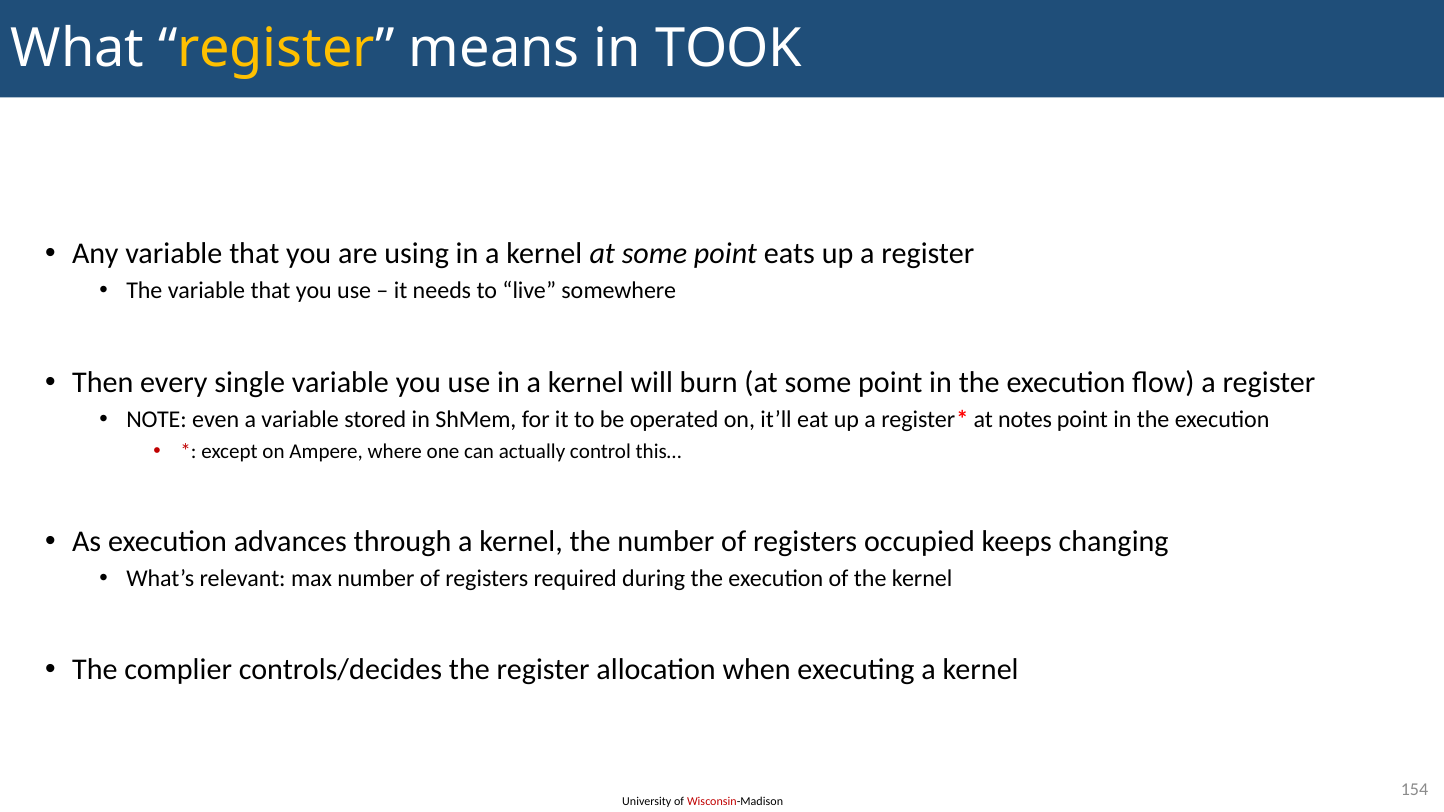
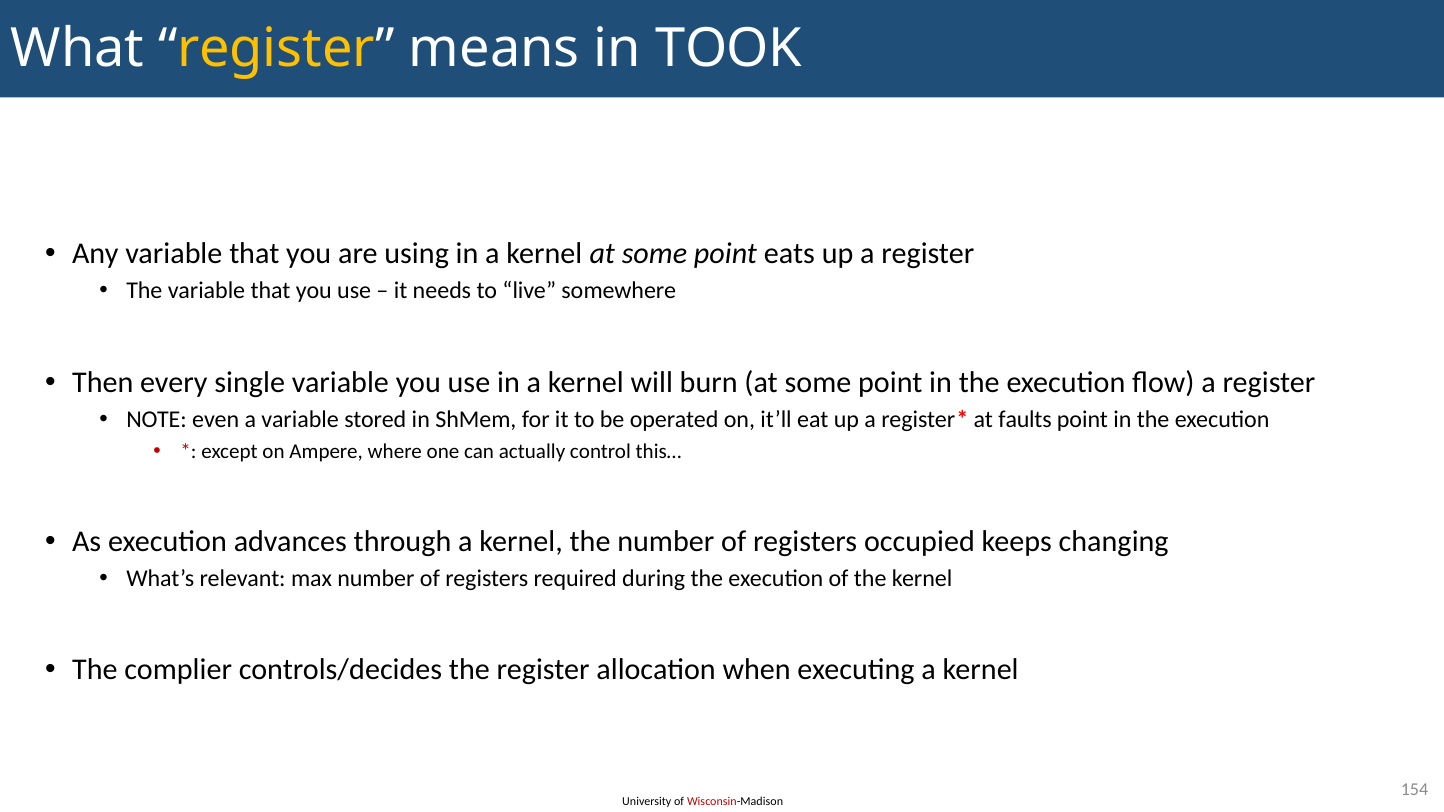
notes: notes -> faults
